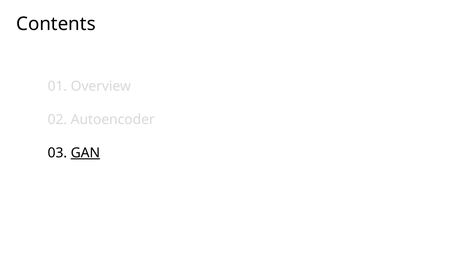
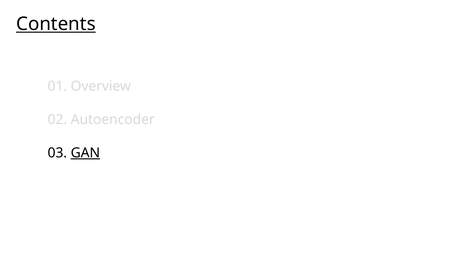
Contents underline: none -> present
